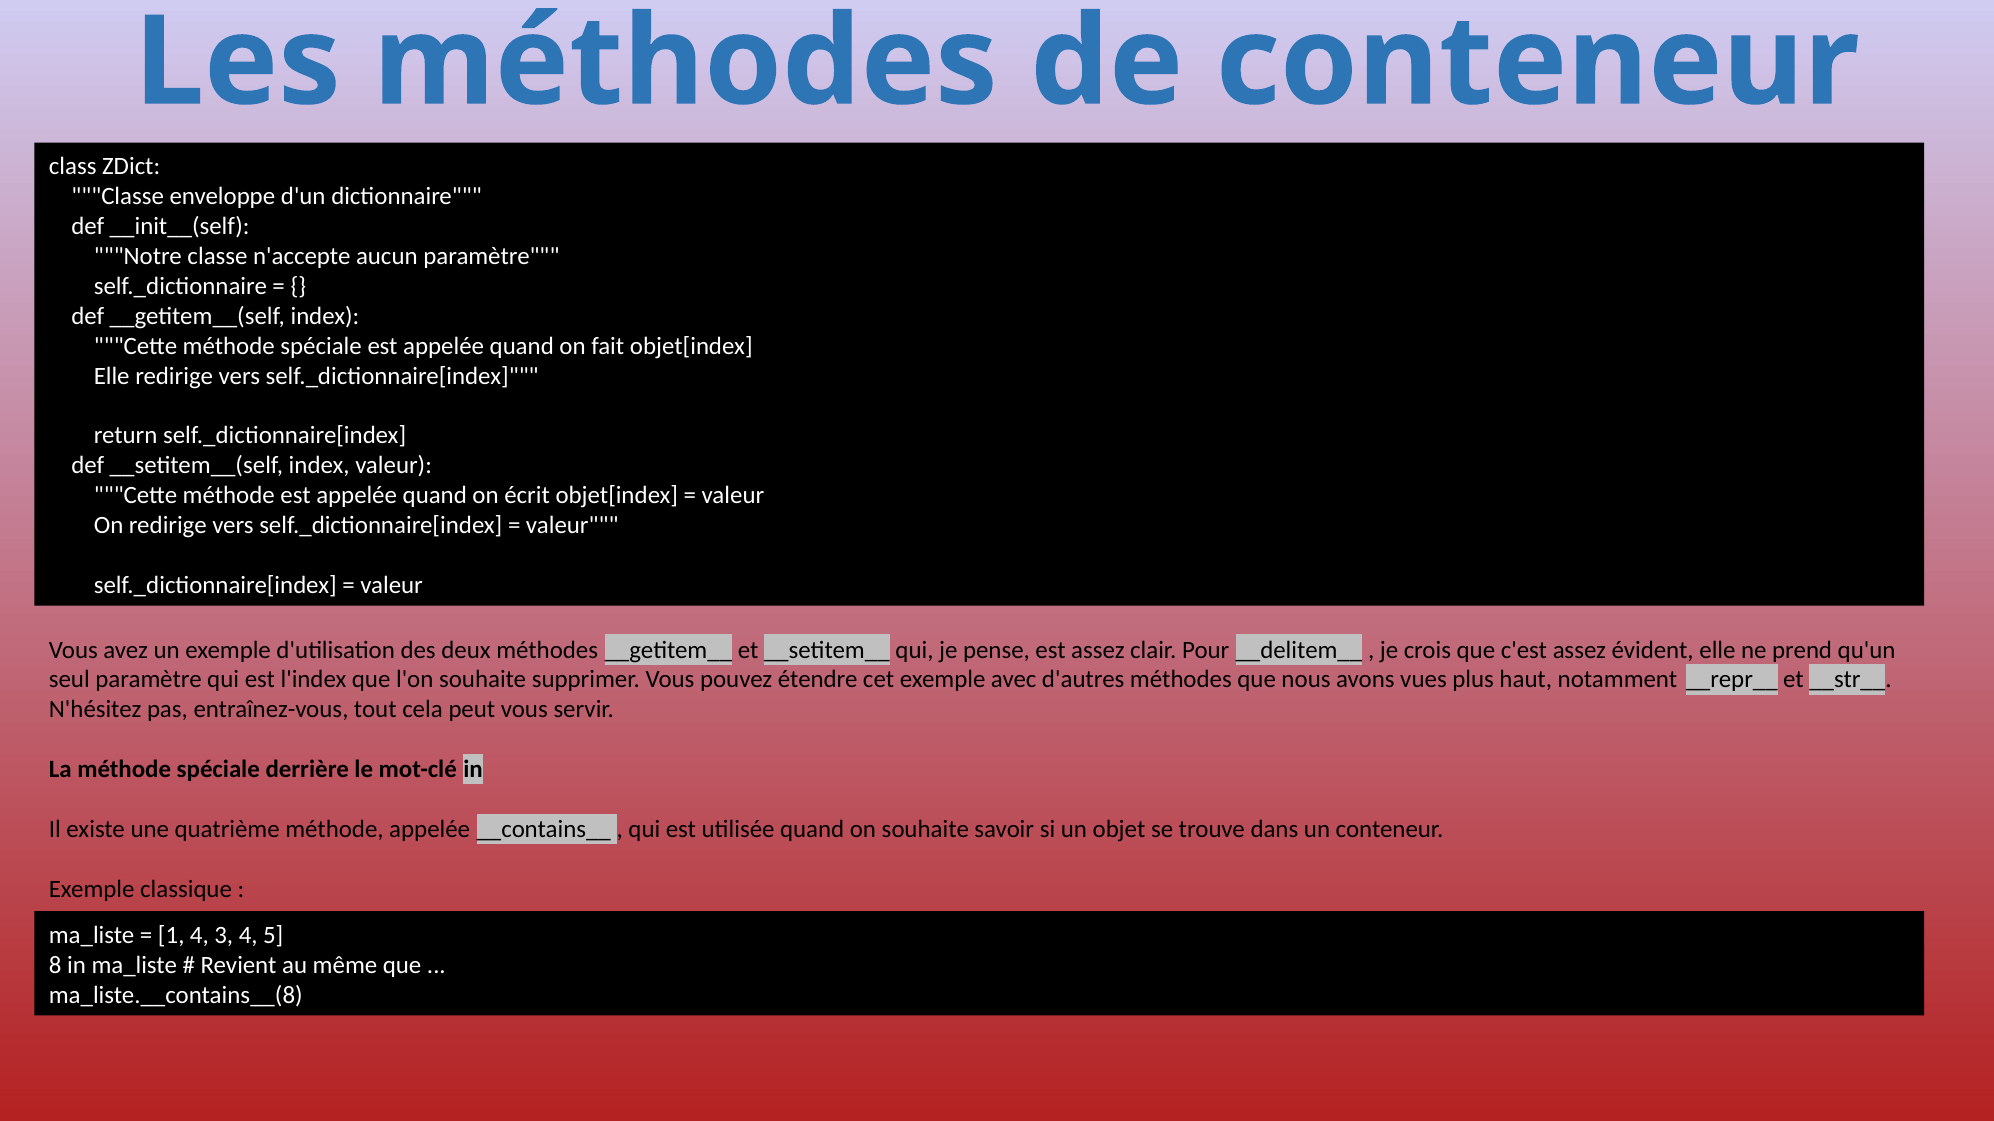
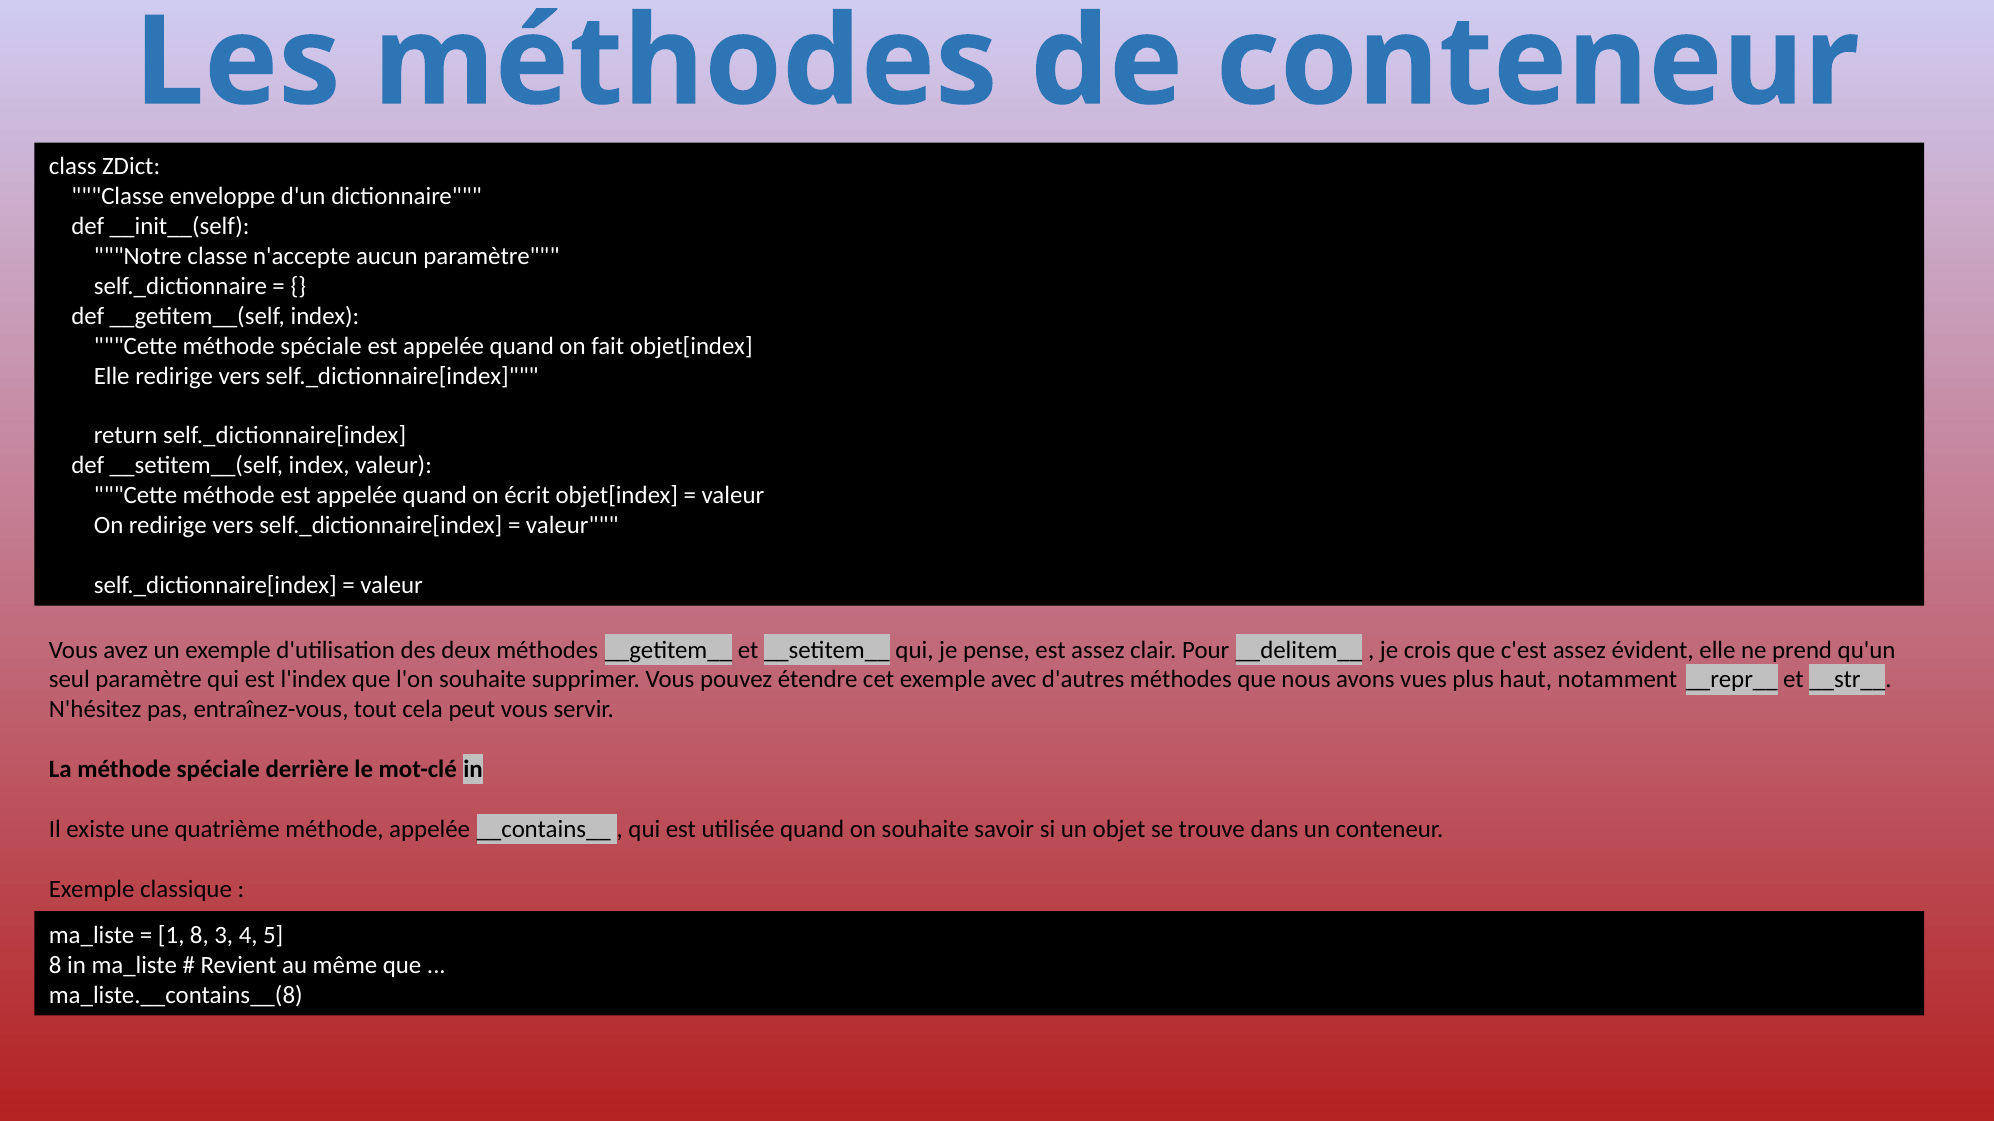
1 4: 4 -> 8
